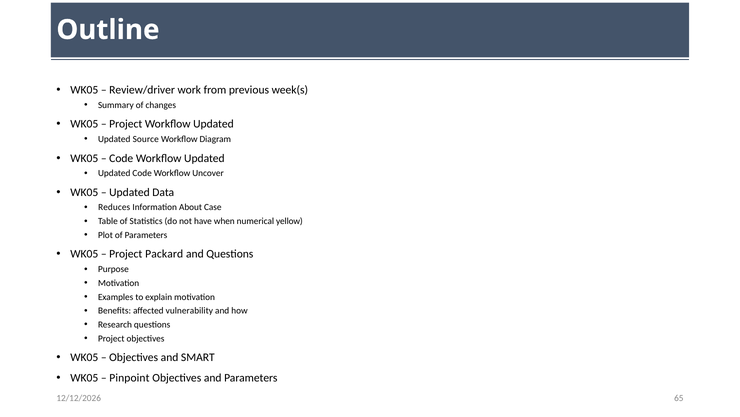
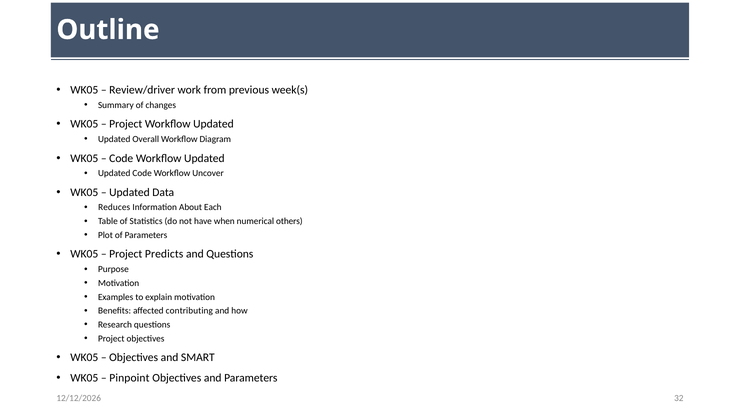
Source: Source -> Overall
Case: Case -> Each
yellow: yellow -> others
Packard: Packard -> Predicts
vulnerability: vulnerability -> contributing
65: 65 -> 32
